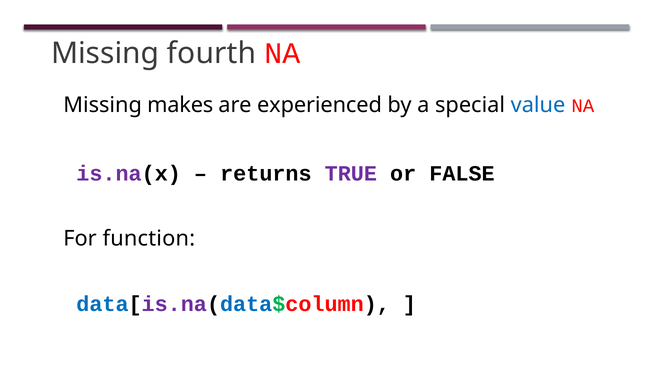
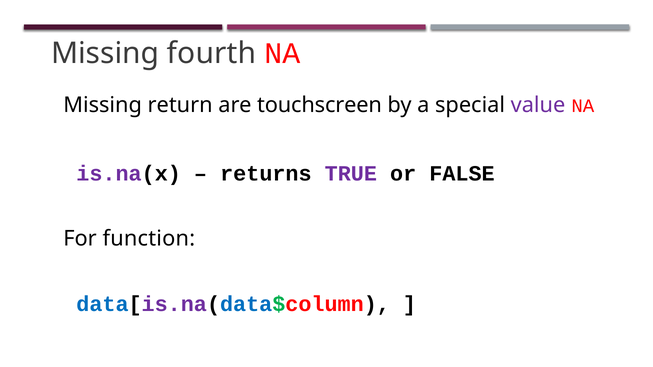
makes: makes -> return
experienced: experienced -> touchscreen
value colour: blue -> purple
